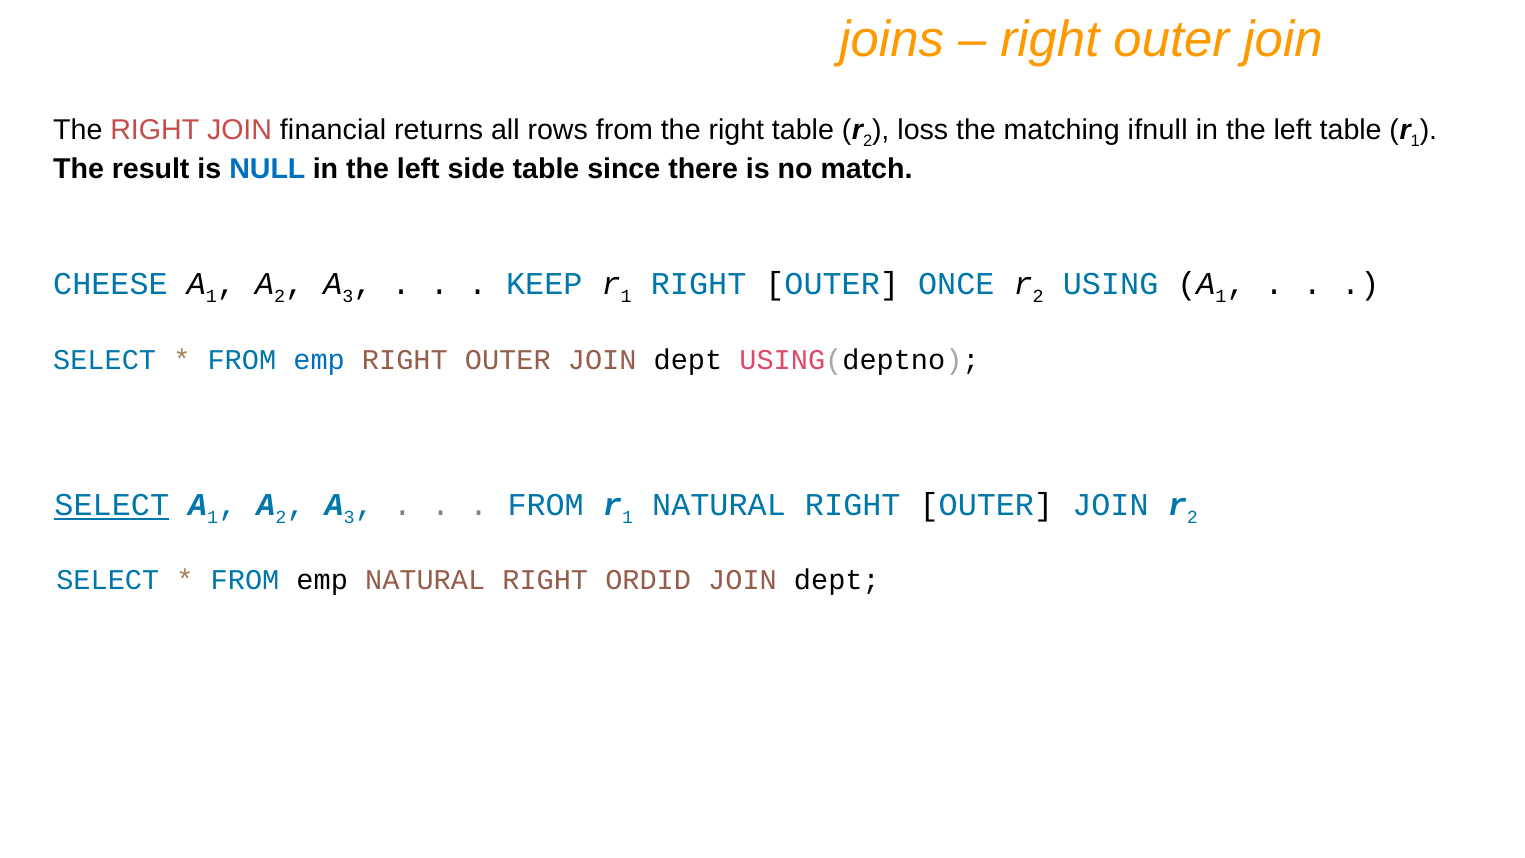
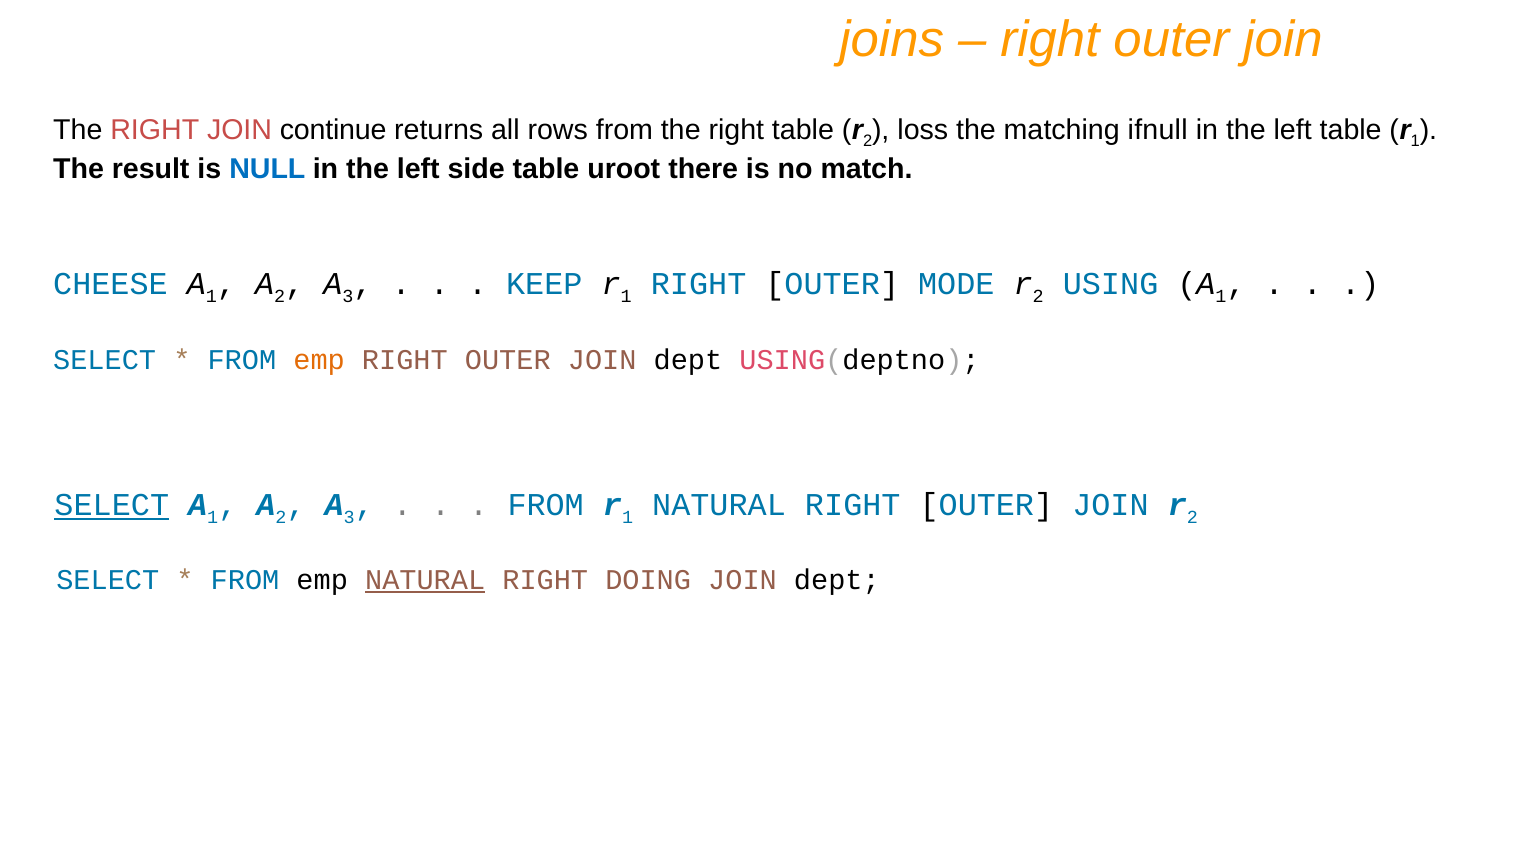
financial: financial -> continue
since: since -> uroot
ONCE: ONCE -> MODE
emp at (319, 360) colour: blue -> orange
NATURAL at (425, 580) underline: none -> present
ORDID: ORDID -> DOING
